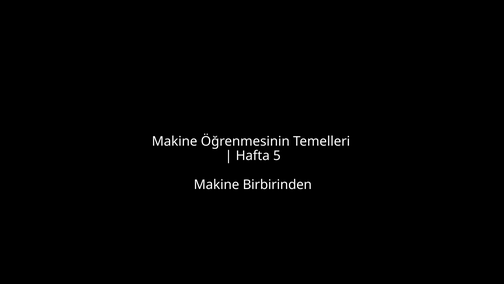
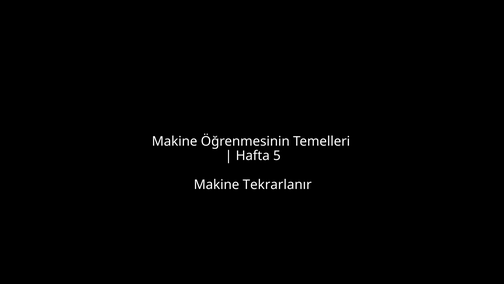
Birbirinden: Birbirinden -> Tekrarlanır
